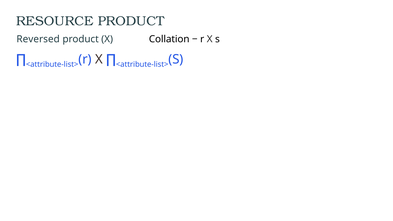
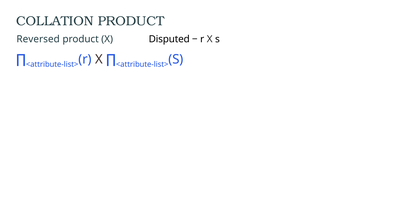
RESOURCE: RESOURCE -> COLLATION
Collation: Collation -> Disputed
